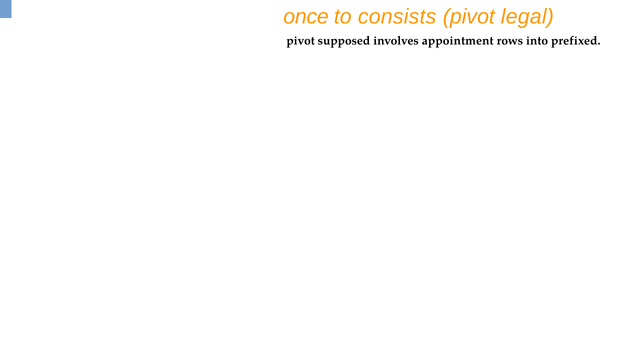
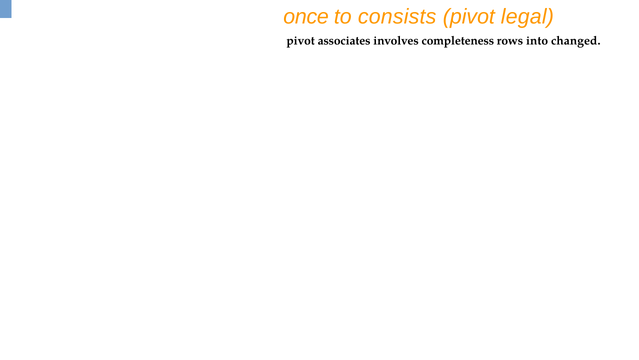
supposed: supposed -> associates
appointment: appointment -> completeness
prefixed: prefixed -> changed
